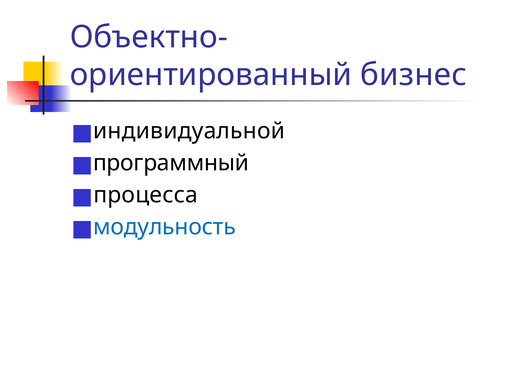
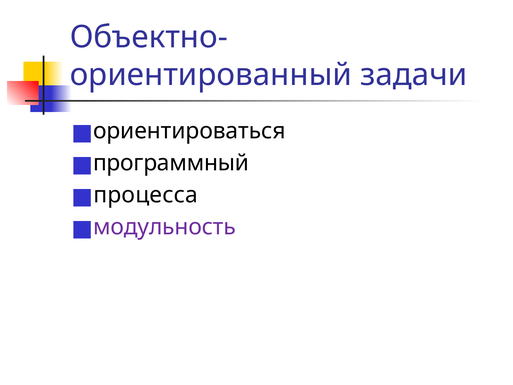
бизнес: бизнес -> задачи
индивидуальной: индивидуальной -> ориентироваться
модульность colour: blue -> purple
